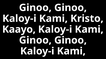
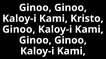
Kaayo at (19, 30): Kaayo -> Ginoo
